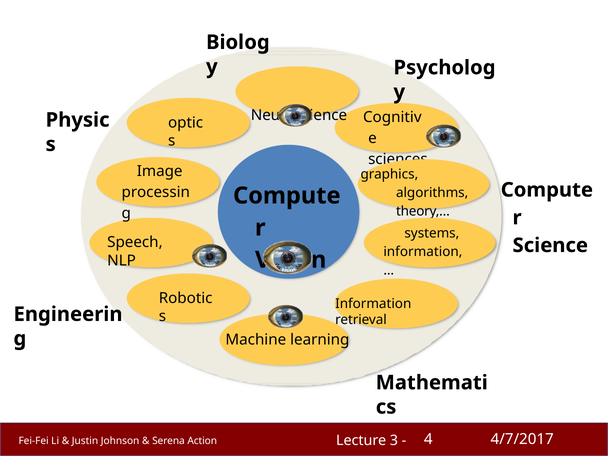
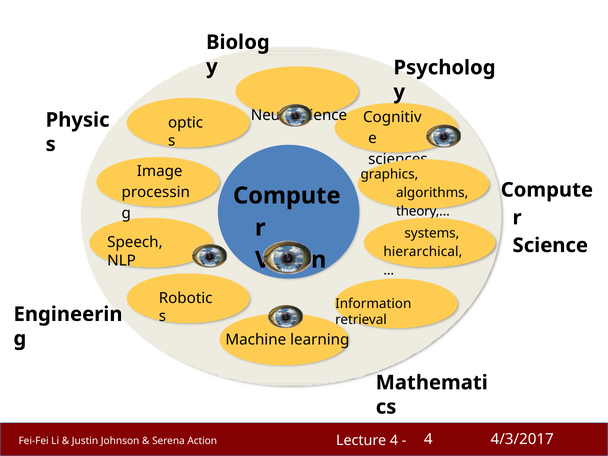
information at (423, 252): information -> hierarchical
4/7/2017: 4/7/2017 -> 4/3/2017
Lecture 3: 3 -> 4
